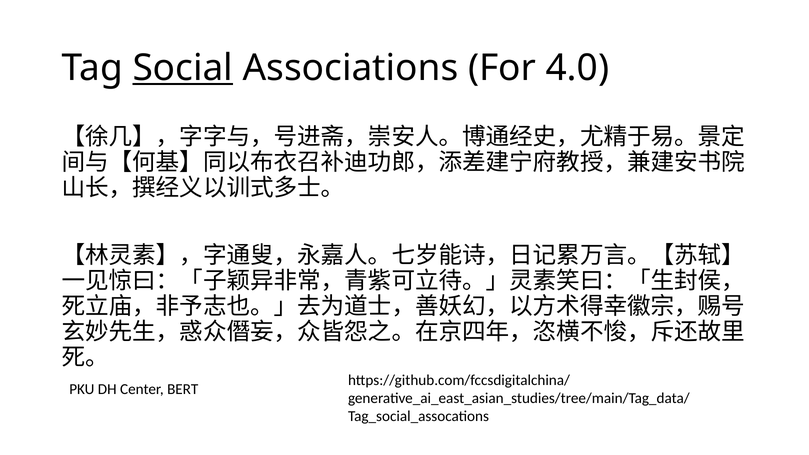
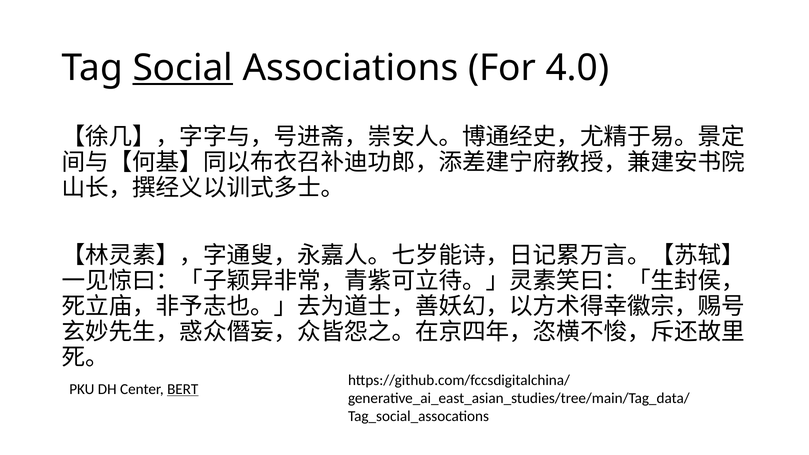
BERT underline: none -> present
